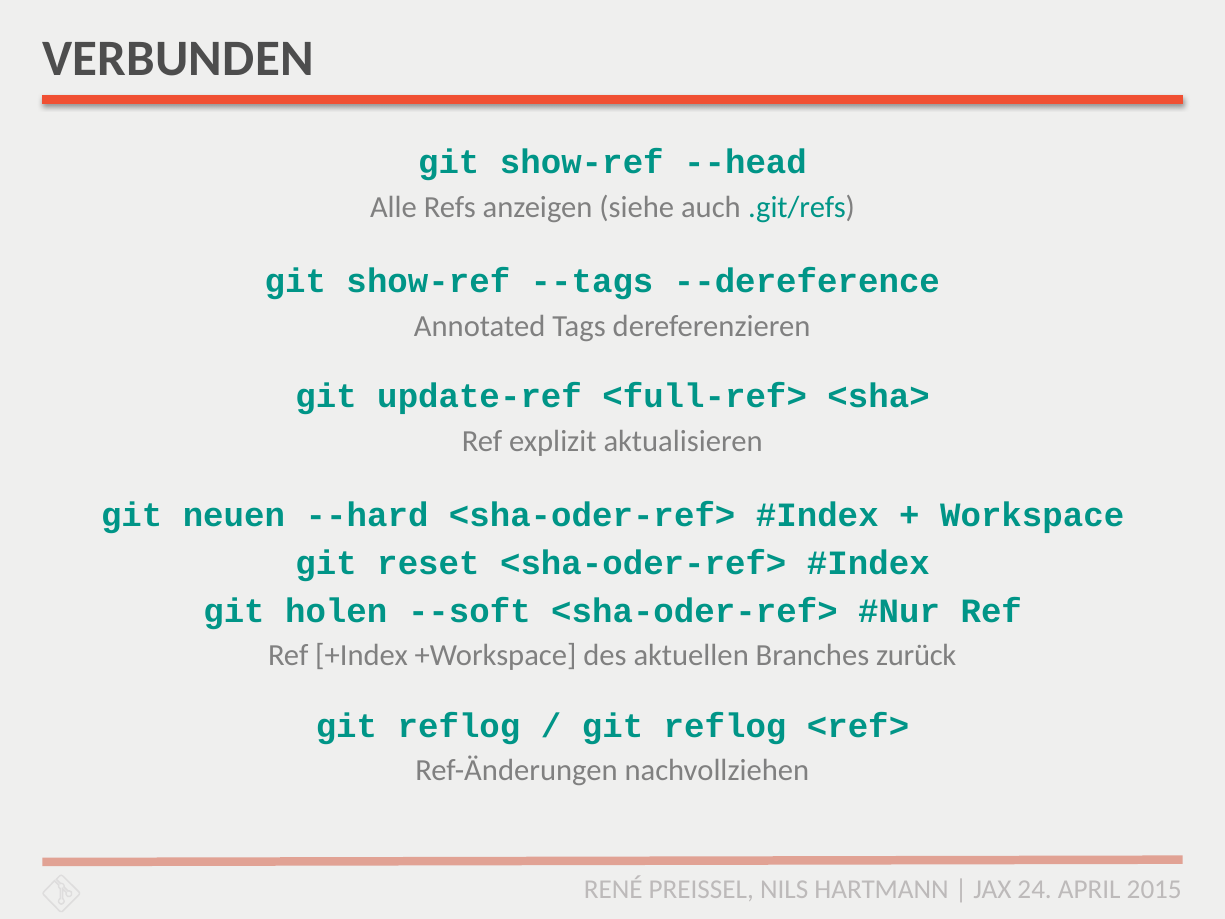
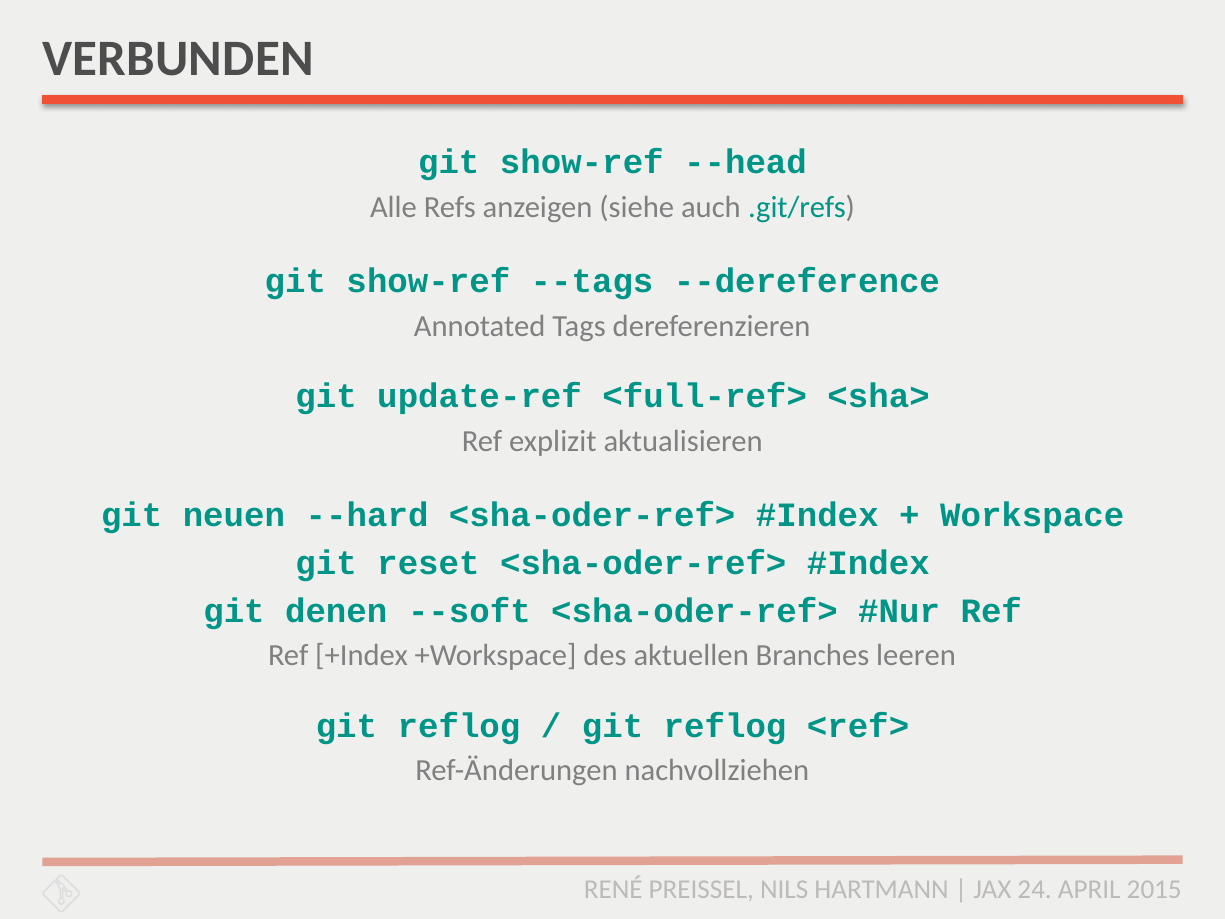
holen: holen -> denen
zurück: zurück -> leeren
